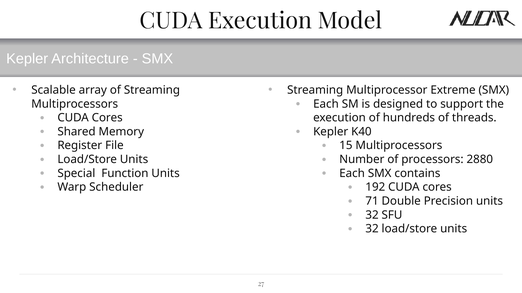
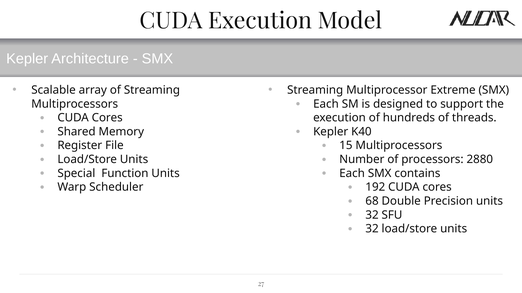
71: 71 -> 68
